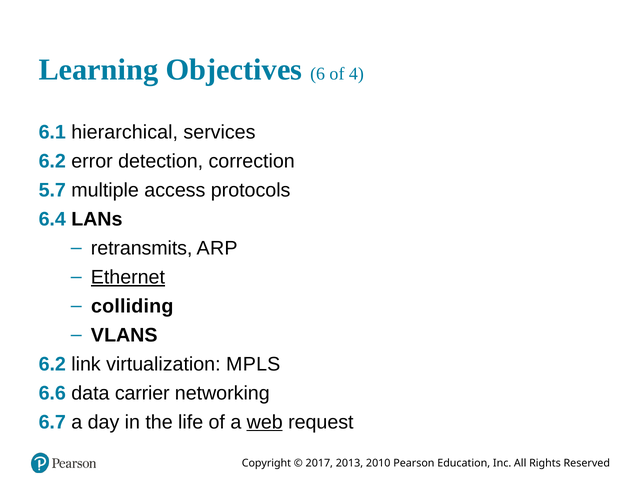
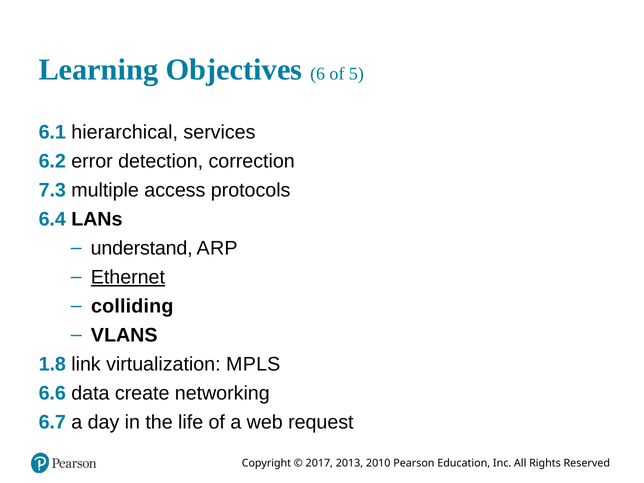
4: 4 -> 5
5.7: 5.7 -> 7.3
retransmits: retransmits -> understand
6.2 at (52, 364): 6.2 -> 1.8
carrier: carrier -> create
web underline: present -> none
